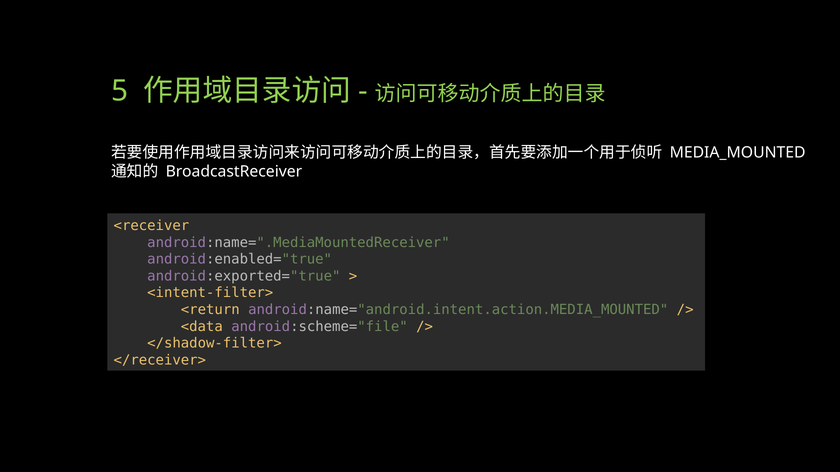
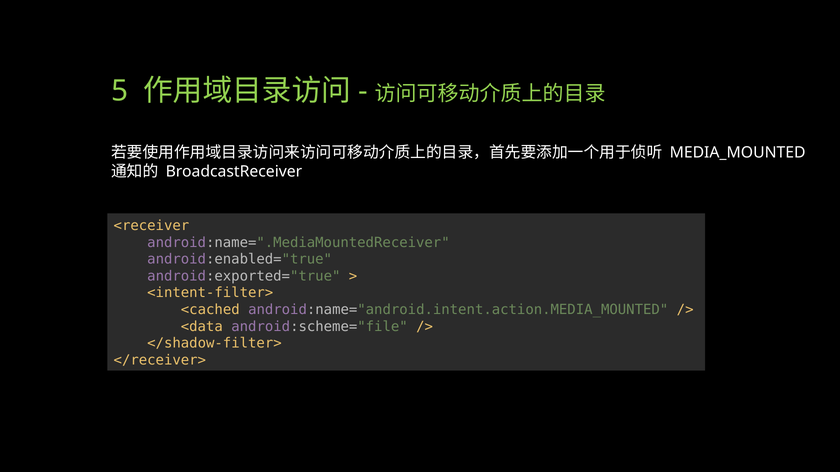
<return: <return -> <cached
